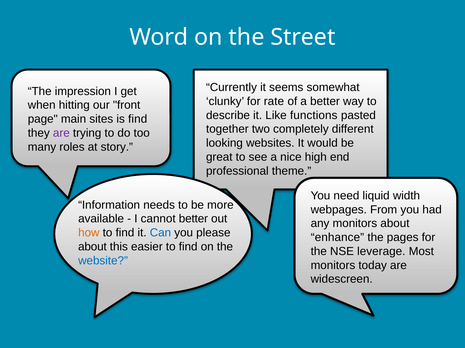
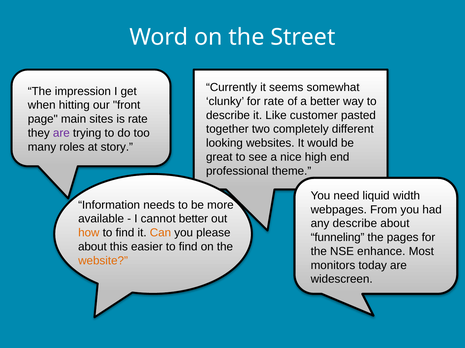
functions: functions -> customer
is find: find -> rate
any monitors: monitors -> describe
Can colour: blue -> orange
enhance: enhance -> funneling
leverage: leverage -> enhance
website colour: blue -> orange
